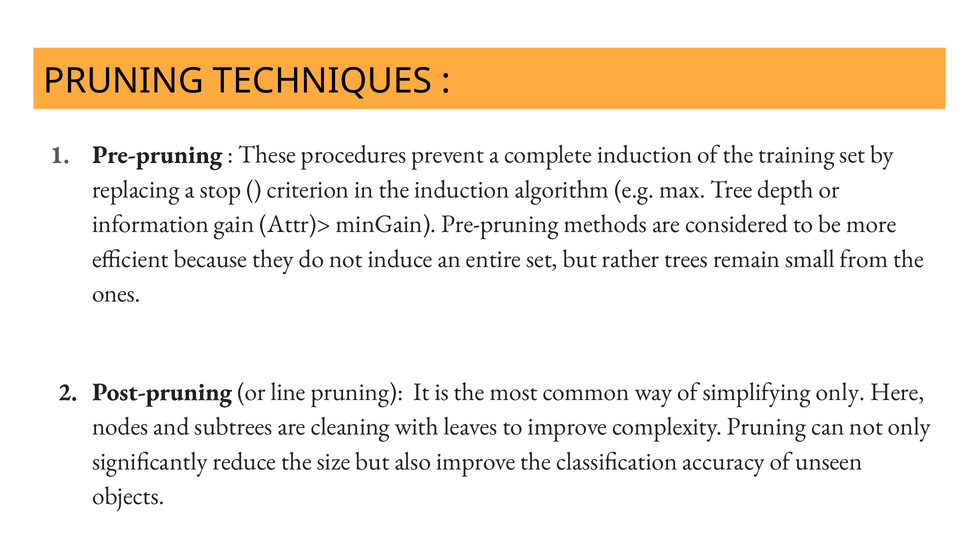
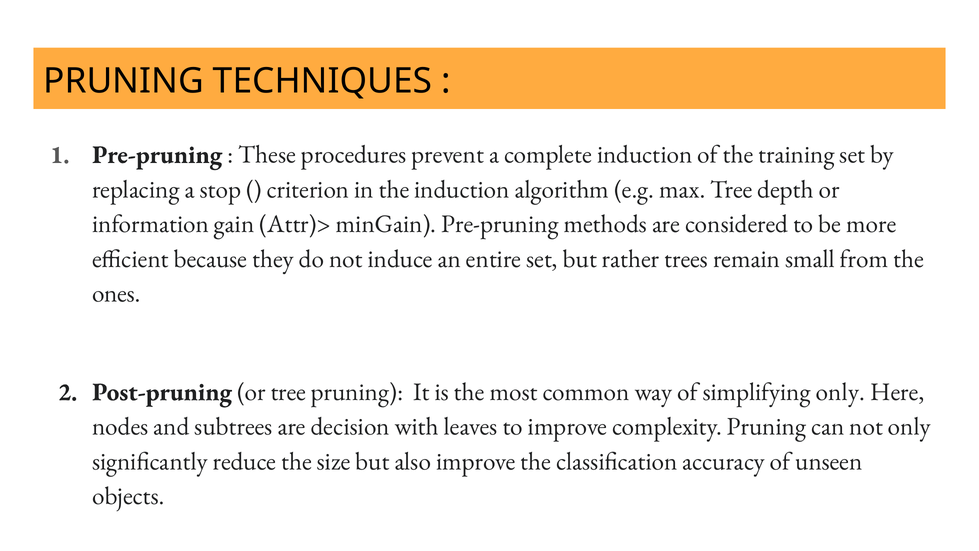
or line: line -> tree
cleaning: cleaning -> decision
